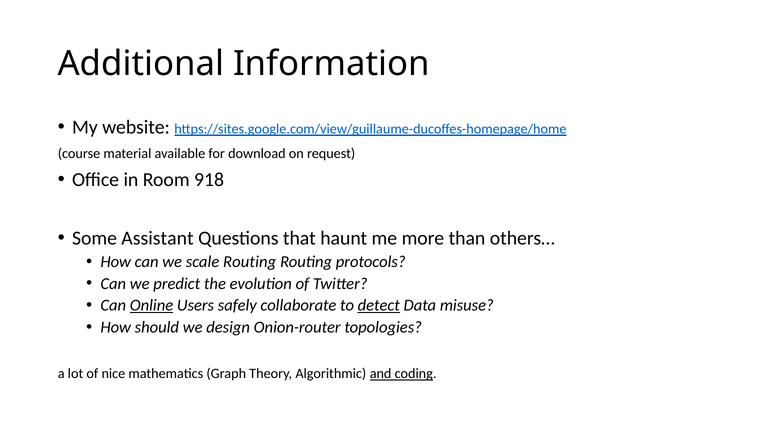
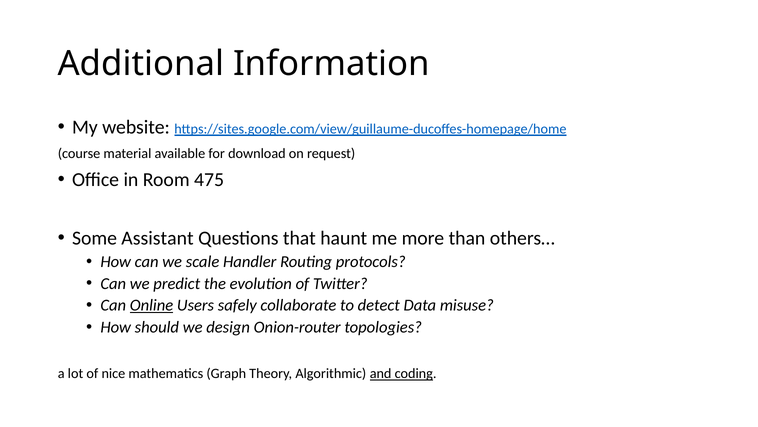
918: 918 -> 475
scale Routing: Routing -> Handler
detect underline: present -> none
